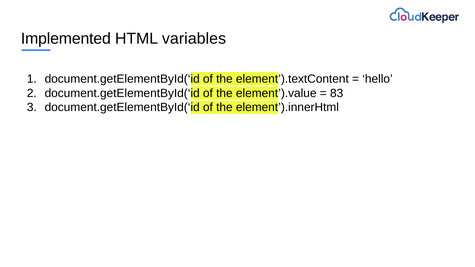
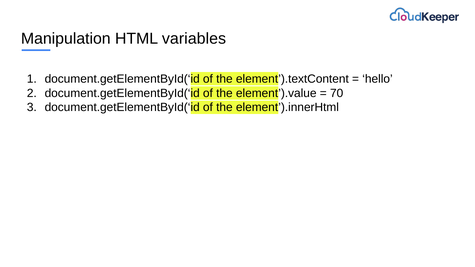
Implemented: Implemented -> Manipulation
83: 83 -> 70
